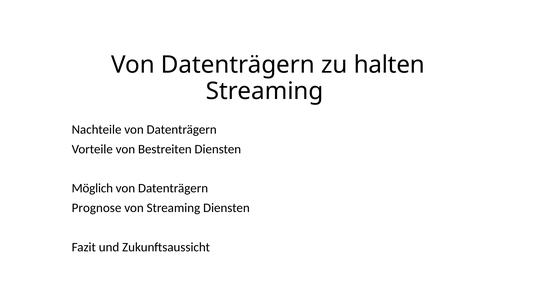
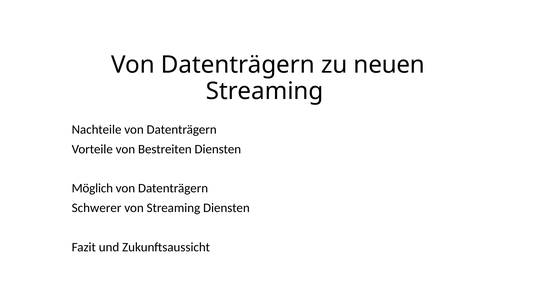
halten: halten -> neuen
Prognose: Prognose -> Schwerer
